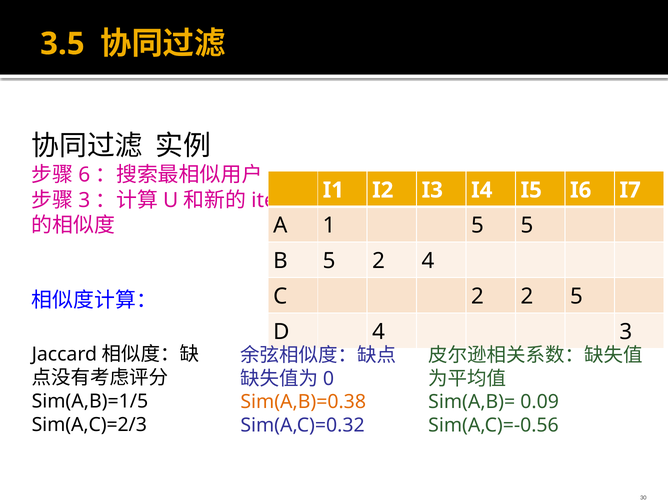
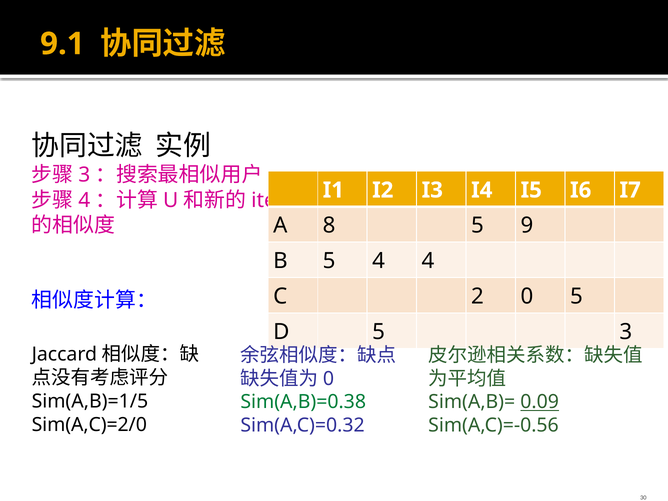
3.5: 3.5 -> 9.1
6 at (84, 175): 6 -> 3
3 at (84, 200): 3 -> 4
1: 1 -> 8
5 5: 5 -> 9
5 2: 2 -> 4
2 2: 2 -> 0
D 4: 4 -> 5
Sim(A,B)=0.38 colour: orange -> green
0.09 underline: none -> present
Sim(A,C)=2/3: Sim(A,C)=2/3 -> Sim(A,C)=2/0
